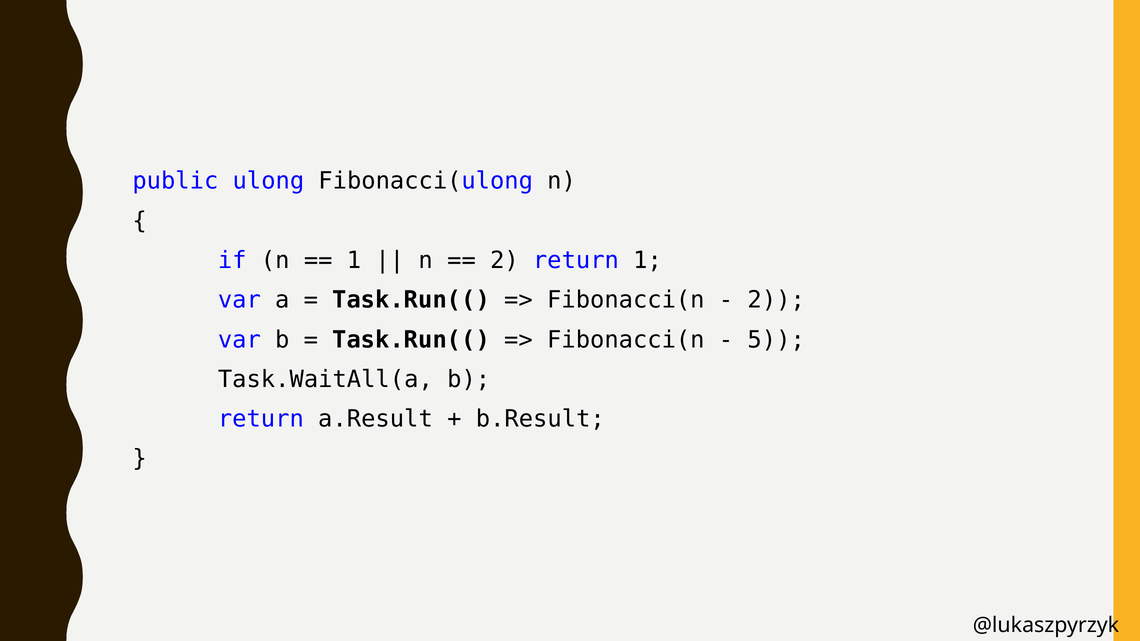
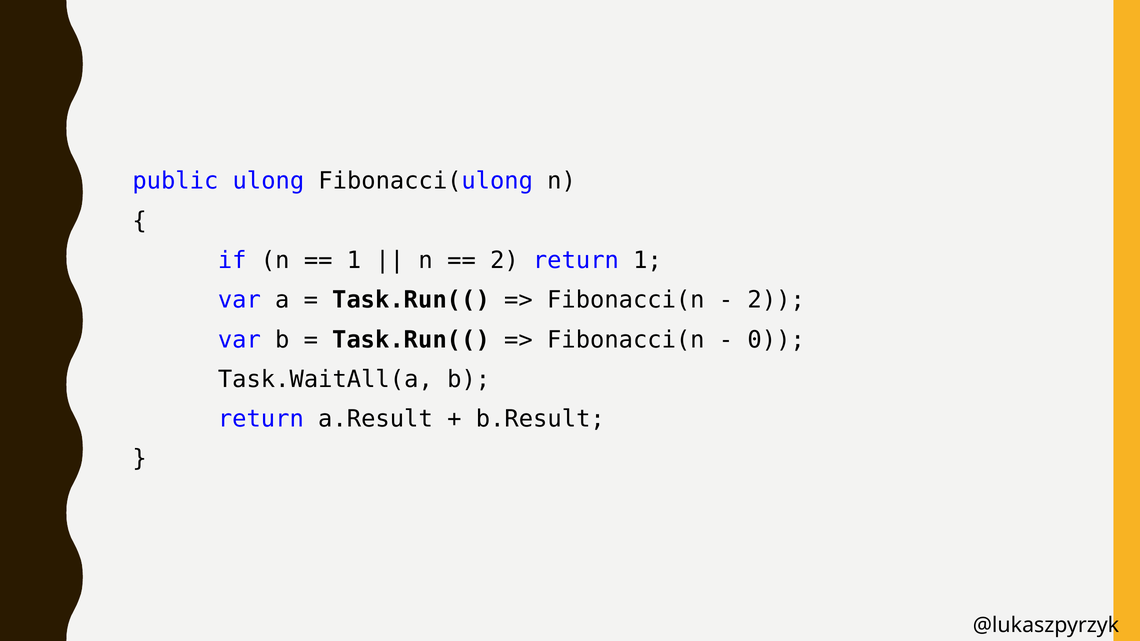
5: 5 -> 0
